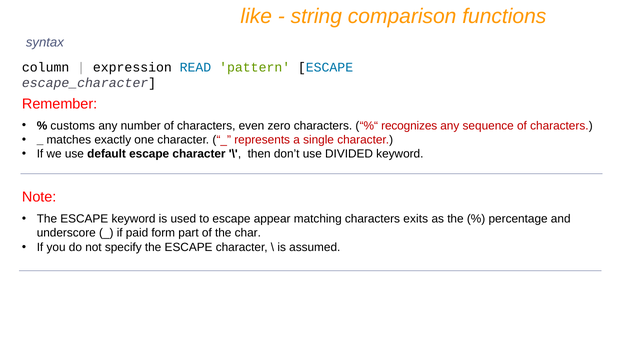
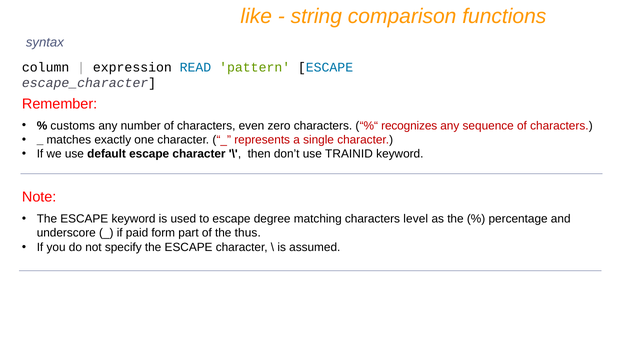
DIVIDED: DIVIDED -> TRAINID
appear: appear -> degree
exits: exits -> level
char: char -> thus
